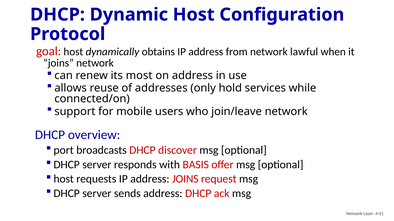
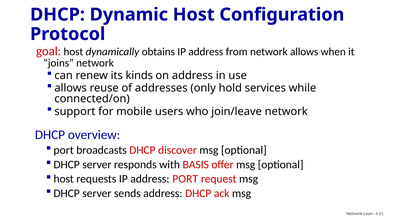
network lawful: lawful -> allows
most: most -> kinds
address JOINS: JOINS -> PORT
